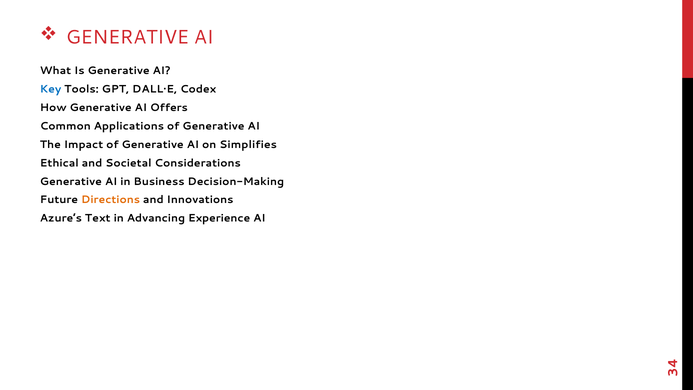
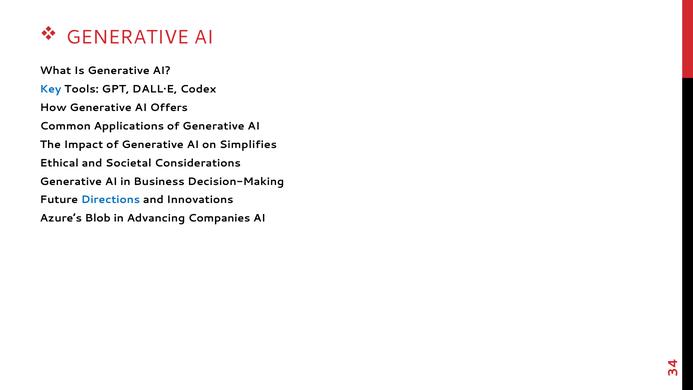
Directions colour: orange -> blue
Text: Text -> Blob
Experience: Experience -> Companies
